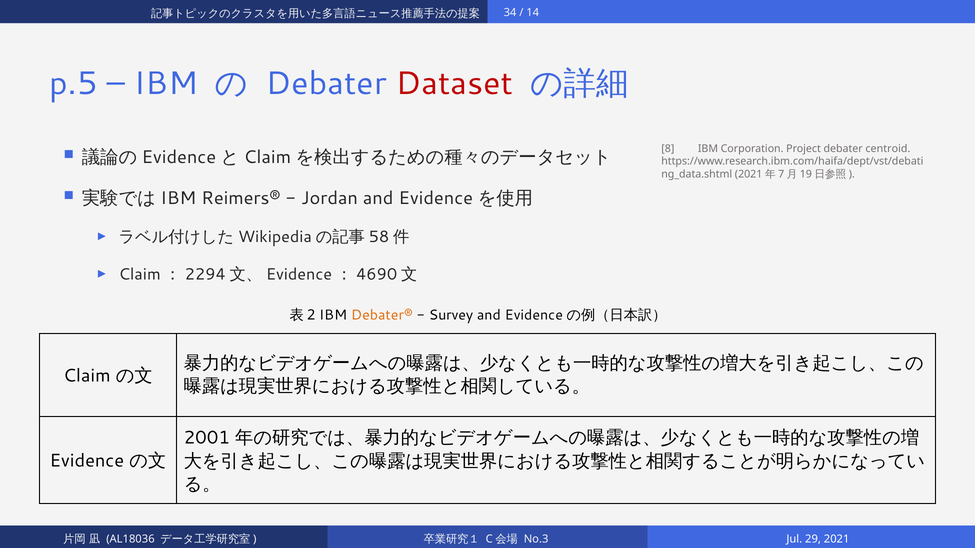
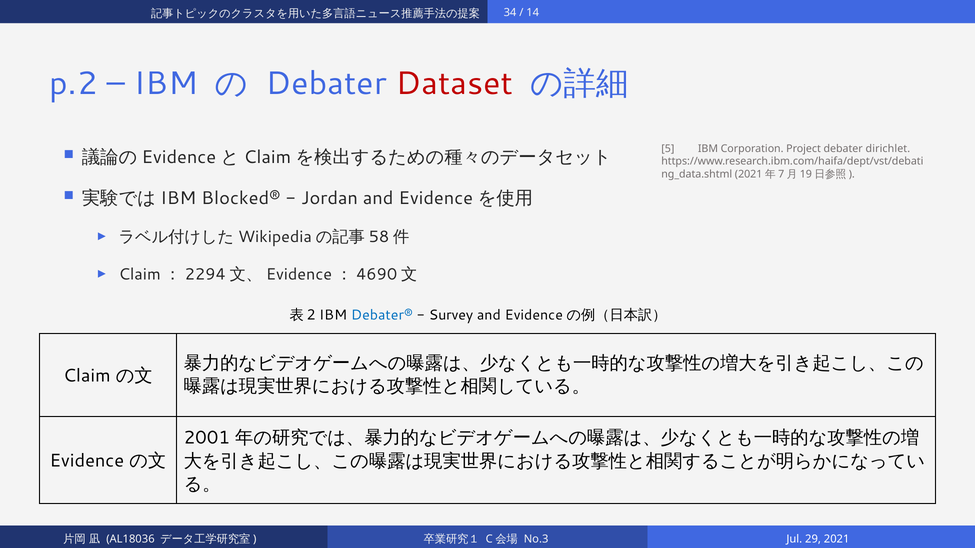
p.5: p.5 -> p.2
8: 8 -> 5
centroid: centroid -> dirichlet
Reimers®: Reimers® -> Blocked®
Debater® colour: orange -> blue
